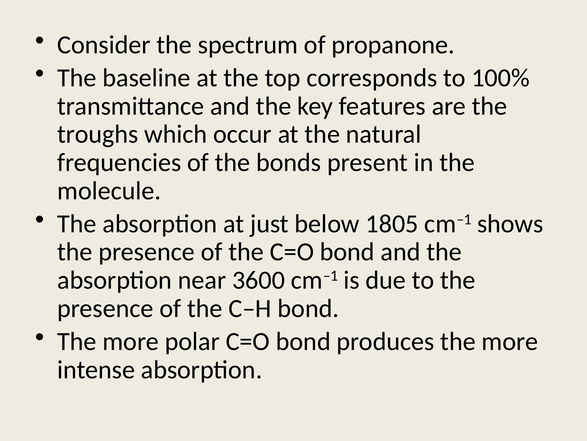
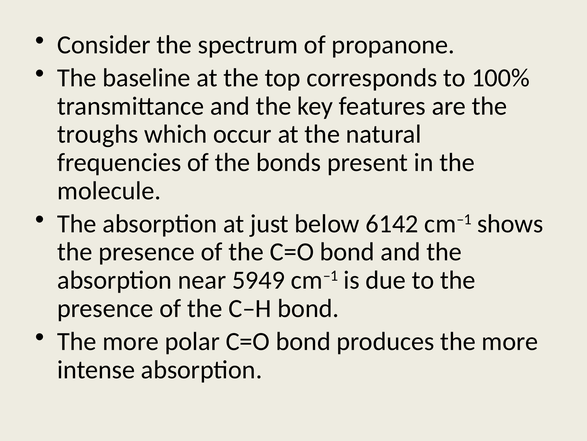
1805: 1805 -> 6142
3600: 3600 -> 5949
